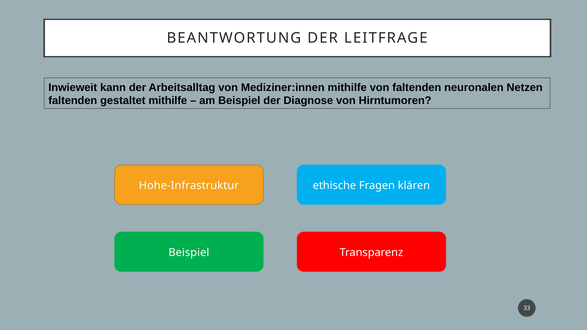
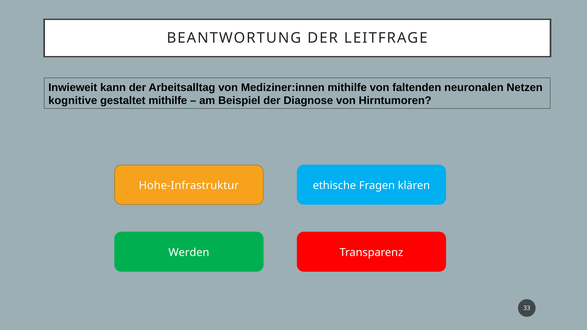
faltenden at (73, 101): faltenden -> kognitive
Beispiel at (189, 253): Beispiel -> Werden
